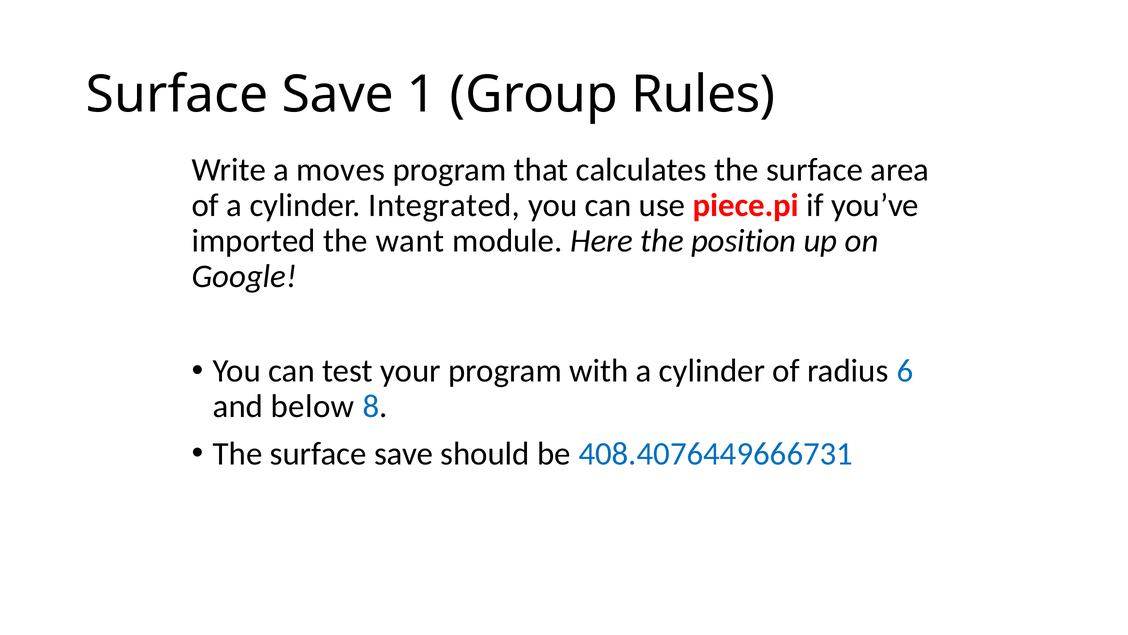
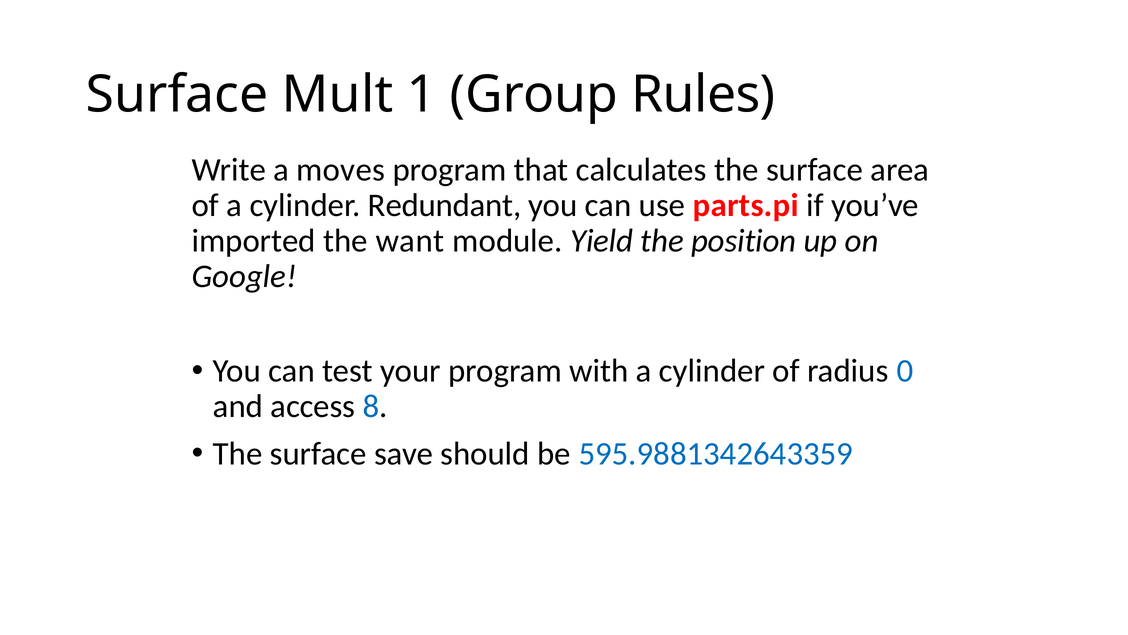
Save at (338, 95): Save -> Mult
Integrated: Integrated -> Redundant
piece.pi: piece.pi -> parts.pi
Here: Here -> Yield
6: 6 -> 0
below: below -> access
408.4076449666731: 408.4076449666731 -> 595.9881342643359
